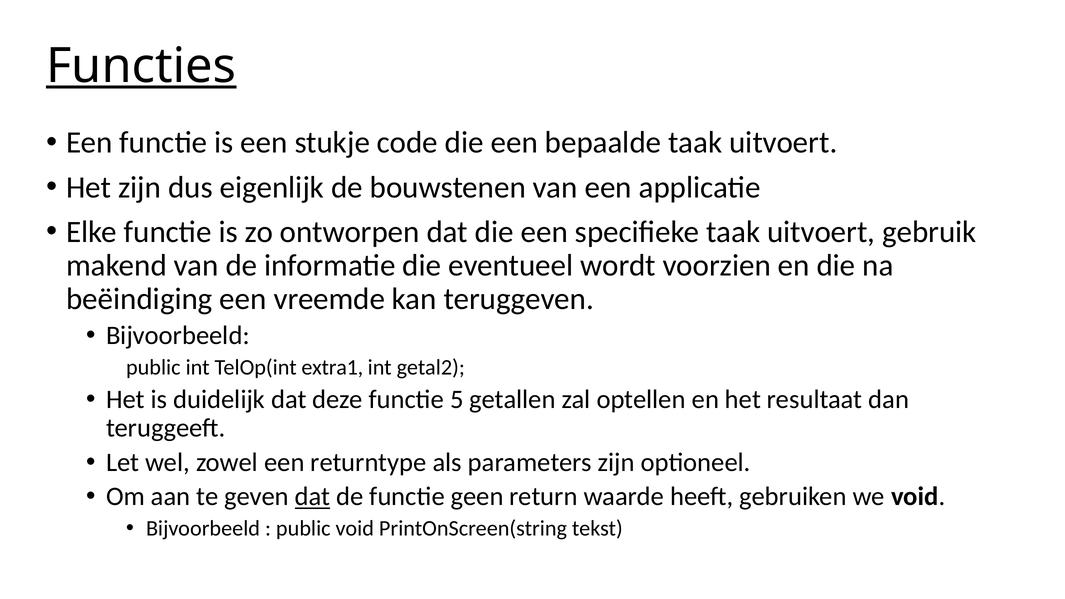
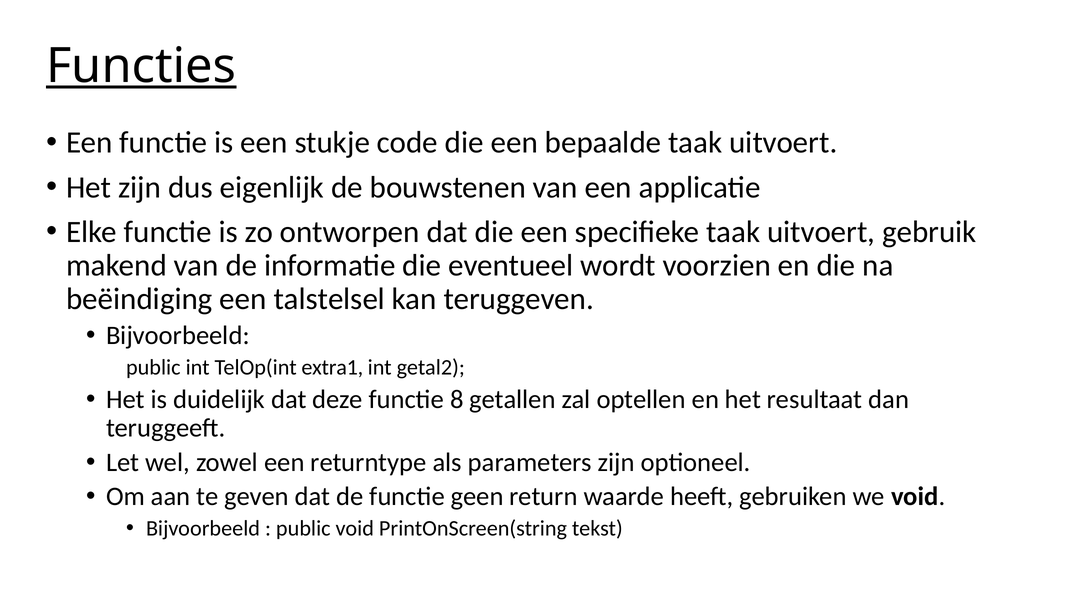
vreemde: vreemde -> talstelsel
5: 5 -> 8
dat at (313, 497) underline: present -> none
